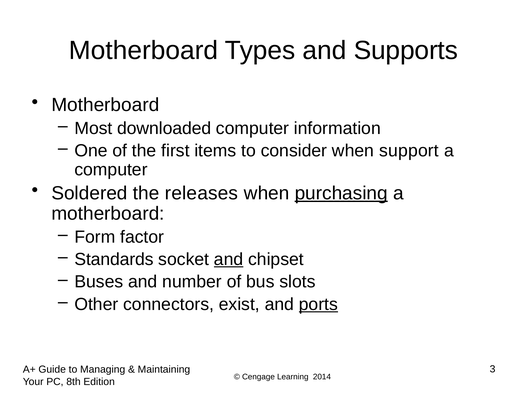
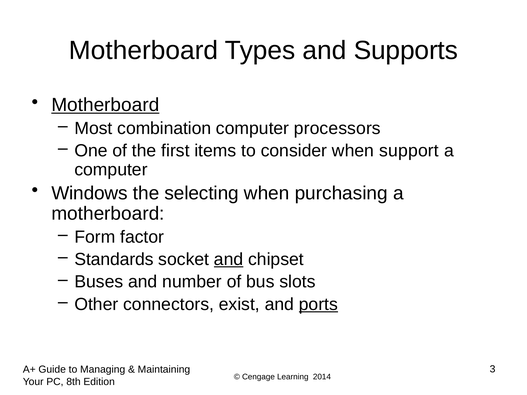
Motherboard at (105, 105) underline: none -> present
downloaded: downloaded -> combination
information: information -> processors
Soldered: Soldered -> Windows
releases: releases -> selecting
purchasing underline: present -> none
